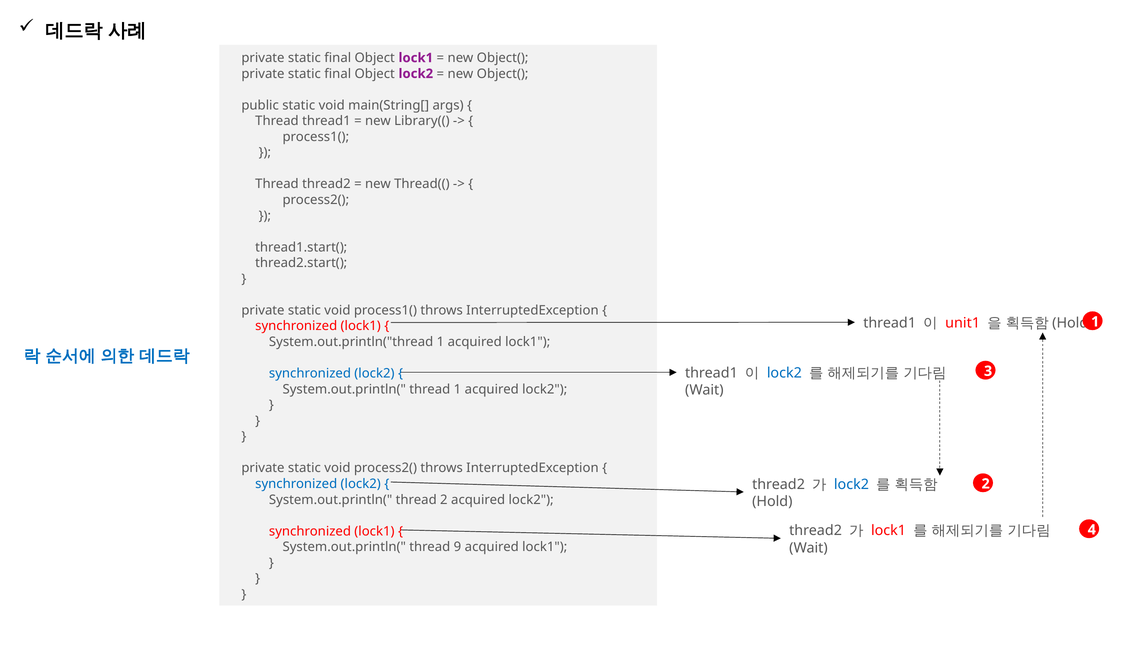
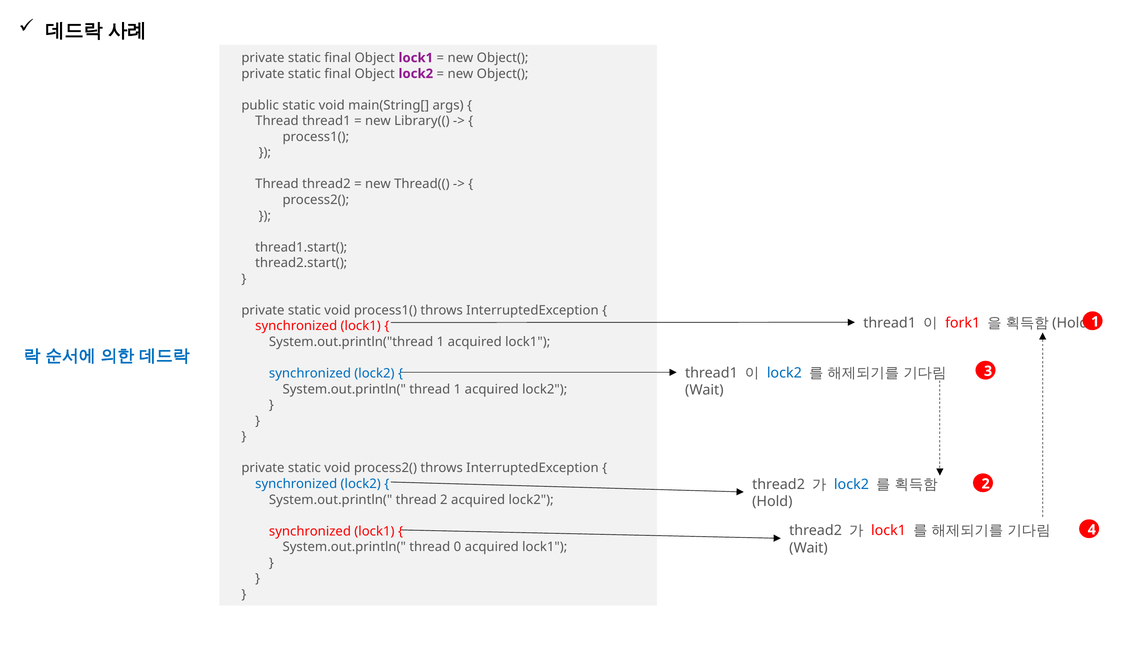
unit1: unit1 -> fork1
9: 9 -> 0
